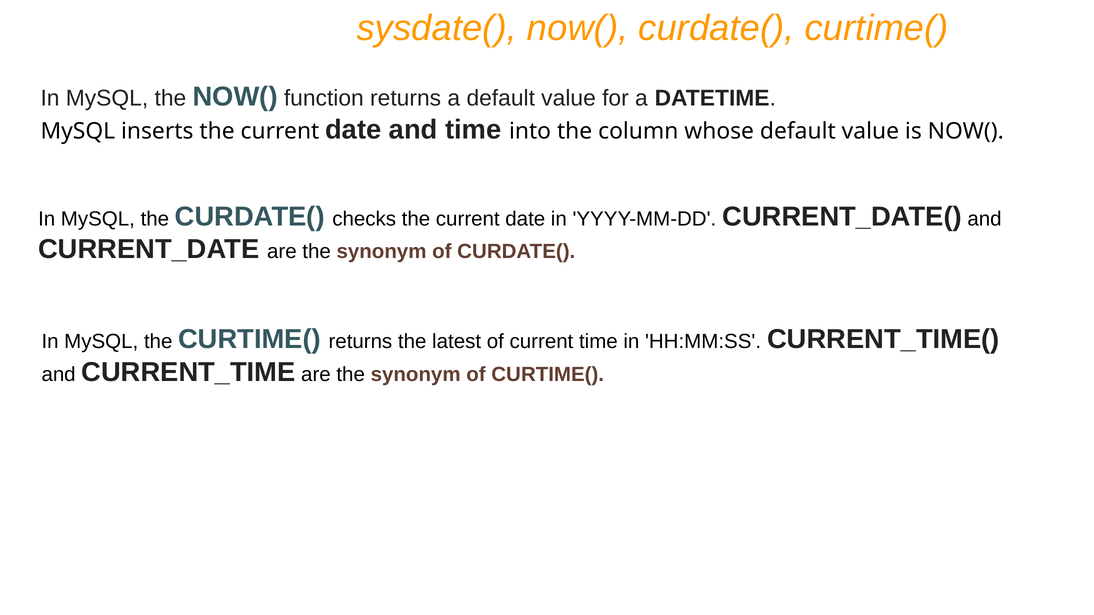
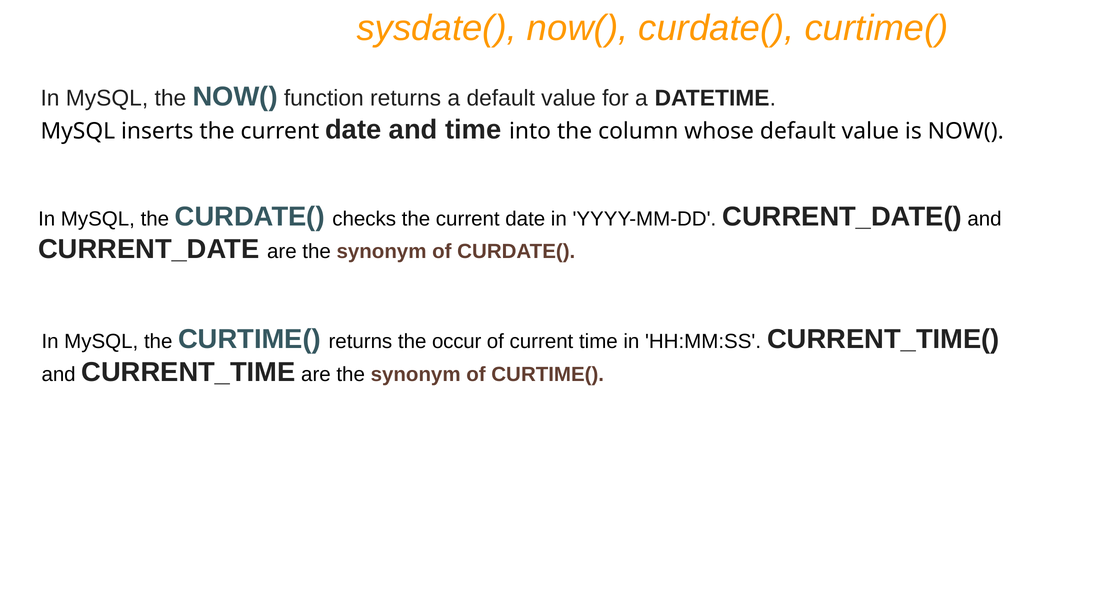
latest: latest -> occur
